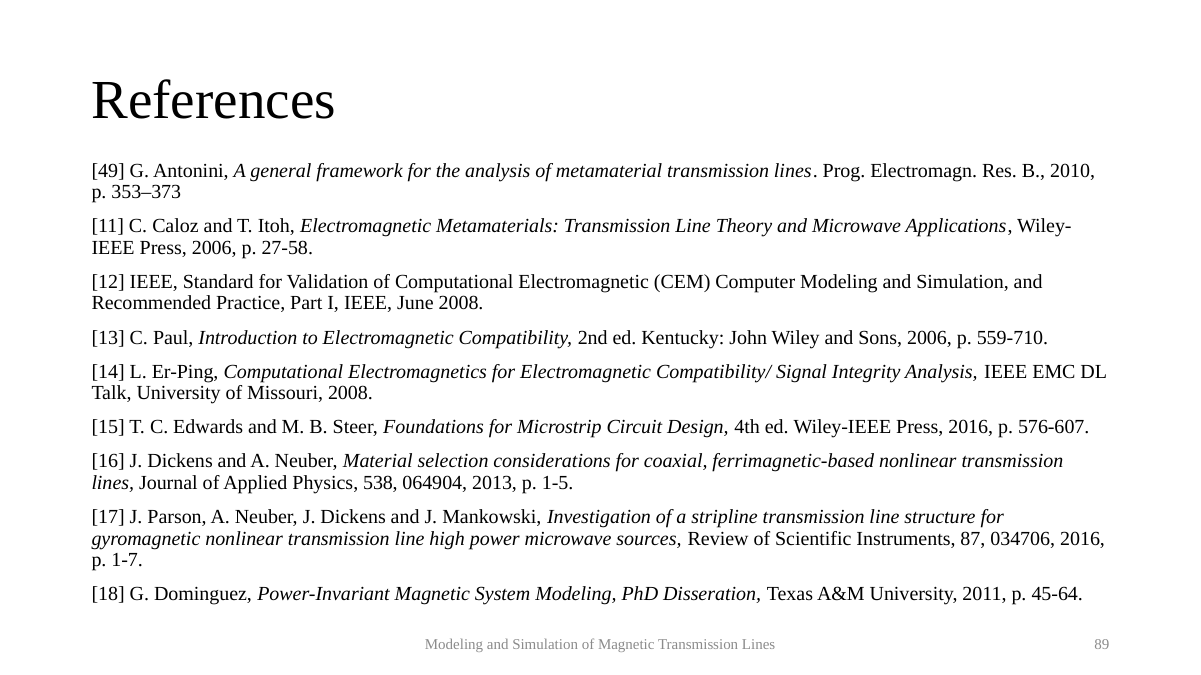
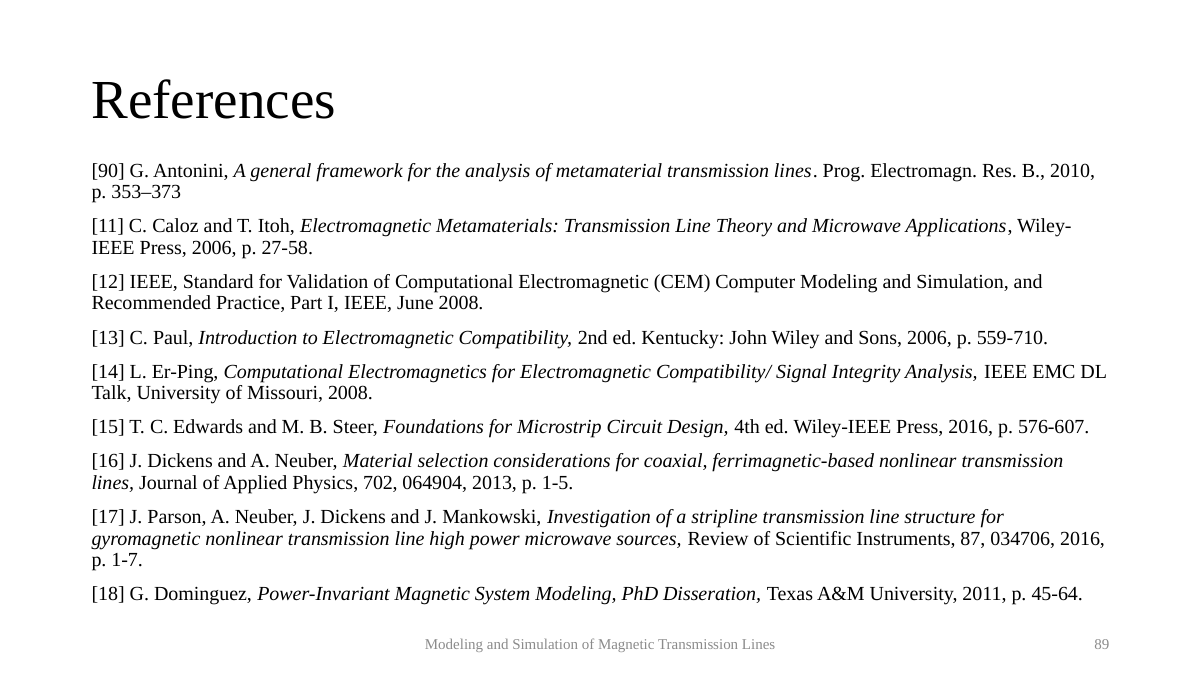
49: 49 -> 90
538: 538 -> 702
